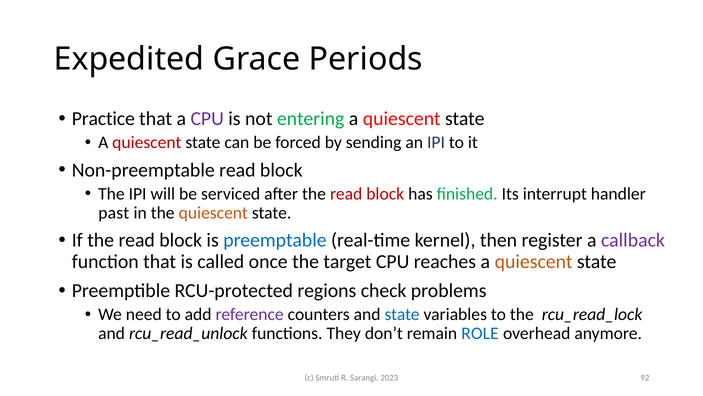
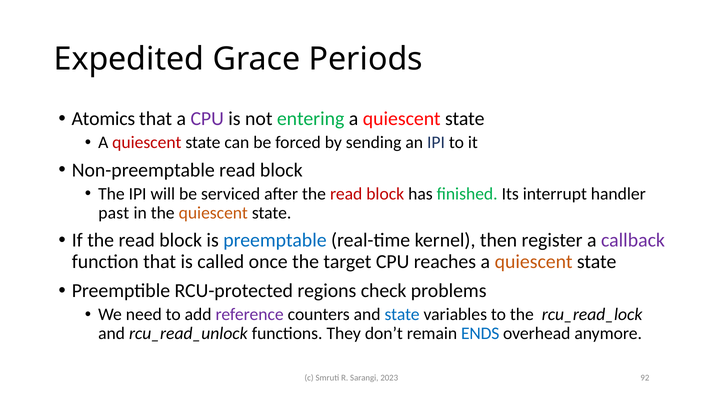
Practice: Practice -> Atomics
ROLE: ROLE -> ENDS
